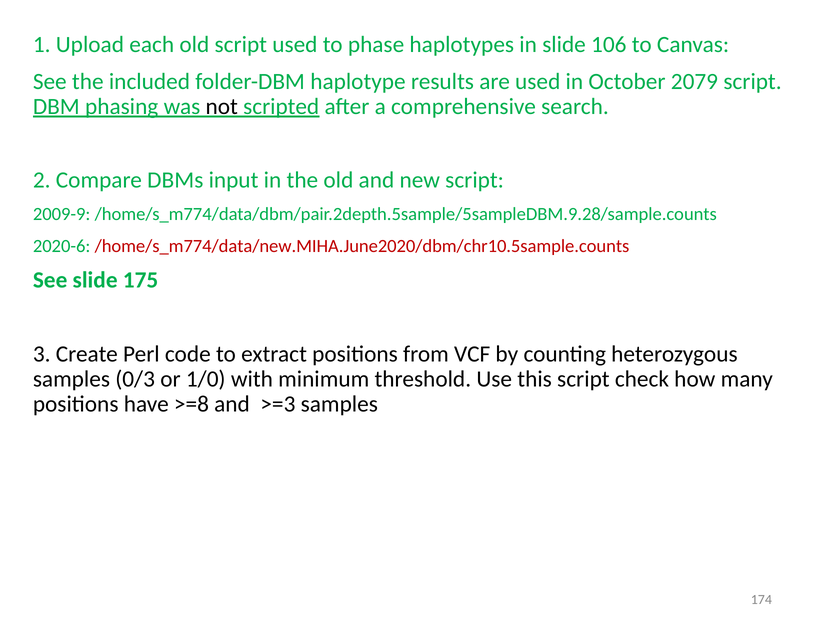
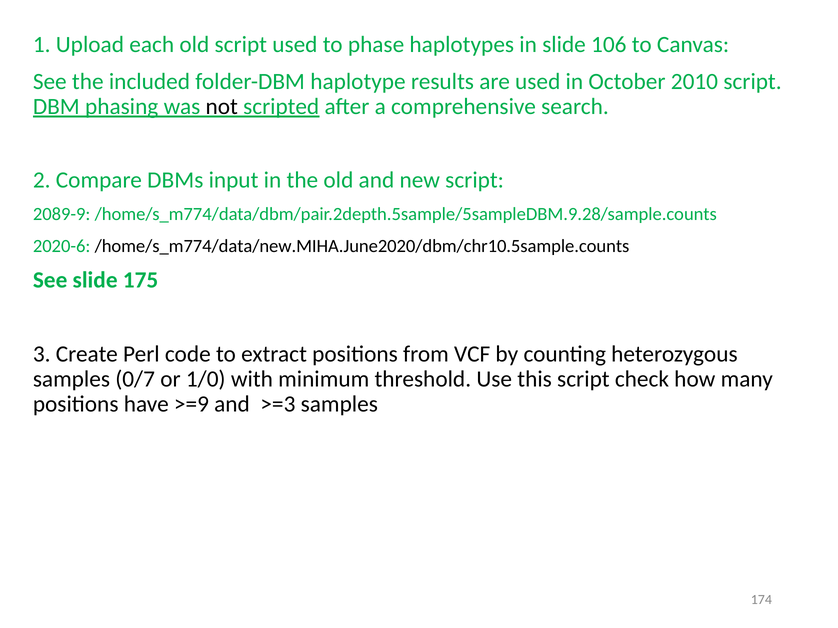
2079: 2079 -> 2010
2009-9: 2009-9 -> 2089-9
/home/s_m774/data/new.MIHA.June2020/dbm/chr10.5sample.counts colour: red -> black
0/3: 0/3 -> 0/7
>=8: >=8 -> >=9
